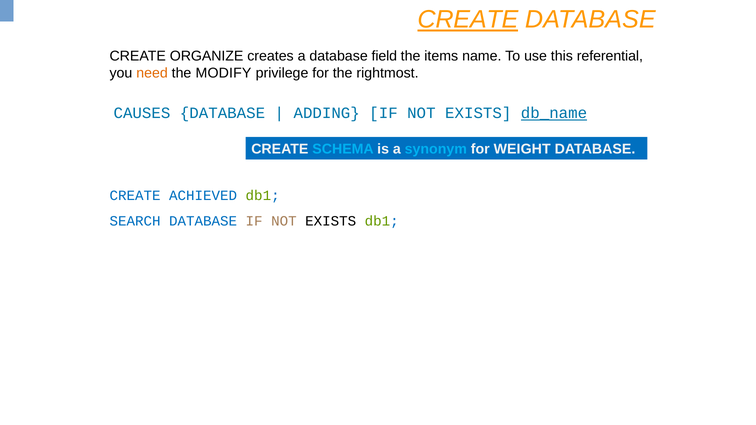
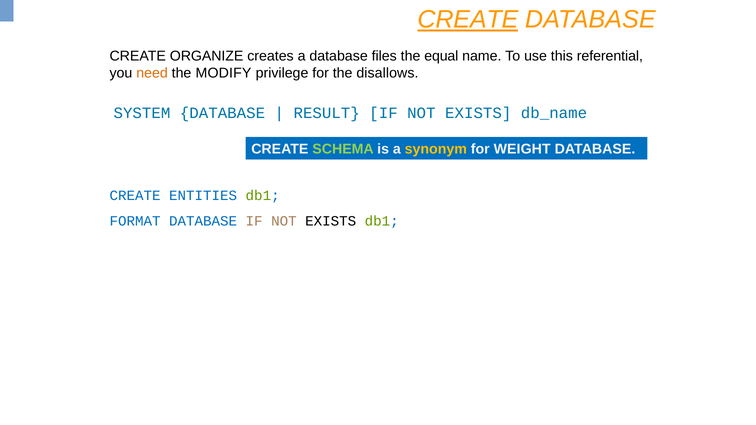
field: field -> files
items: items -> equal
rightmost: rightmost -> disallows
CAUSES: CAUSES -> SYSTEM
ADDING: ADDING -> RESULT
db_name underline: present -> none
SCHEMA colour: light blue -> light green
synonym colour: light blue -> yellow
ACHIEVED: ACHIEVED -> ENTITIES
SEARCH: SEARCH -> FORMAT
